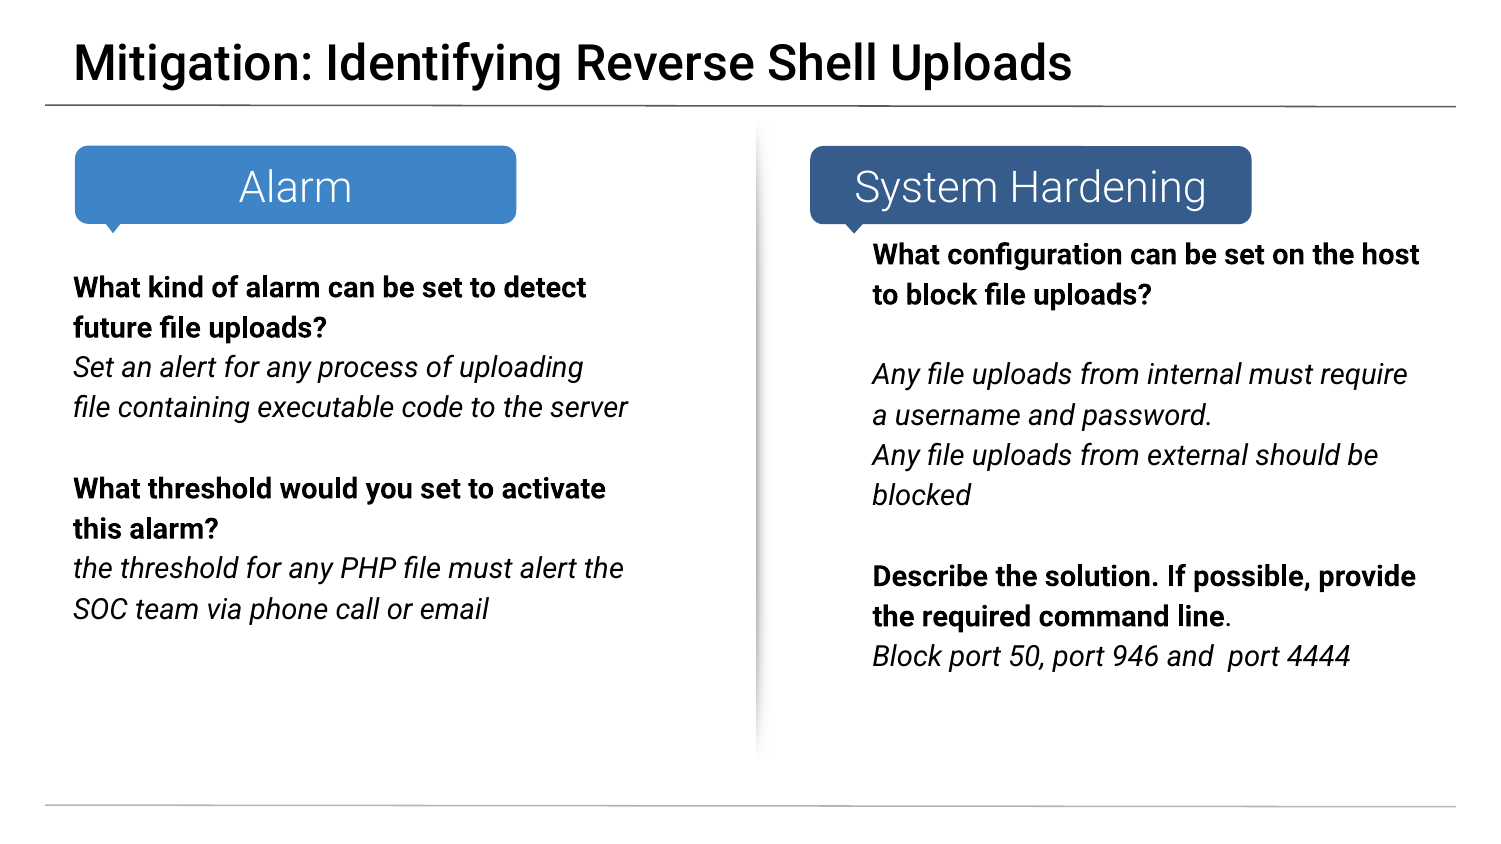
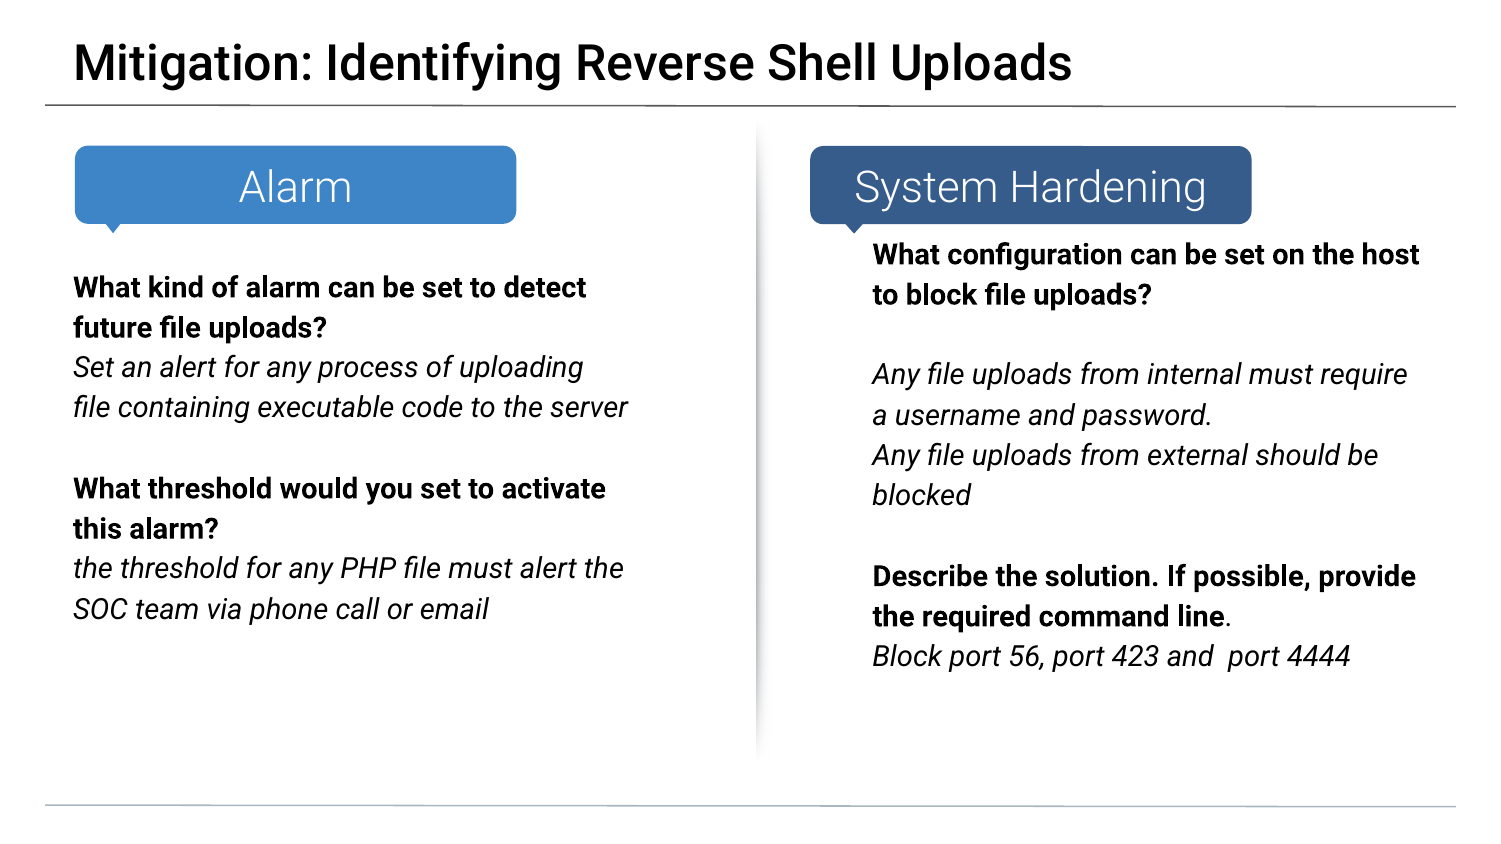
50: 50 -> 56
946: 946 -> 423
